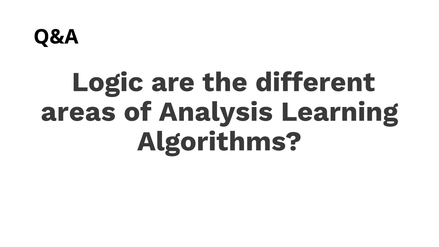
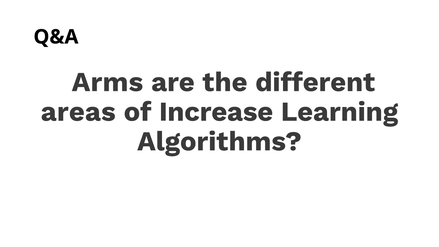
Logic: Logic -> Arms
Analysis: Analysis -> Increase
